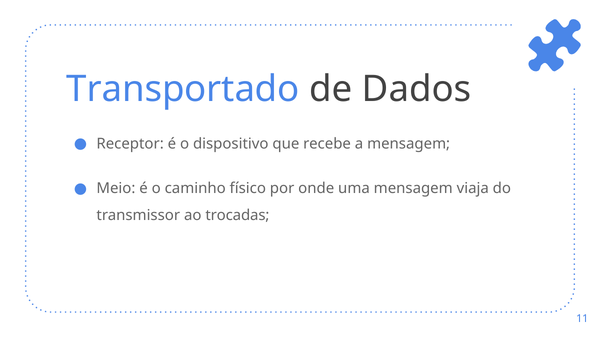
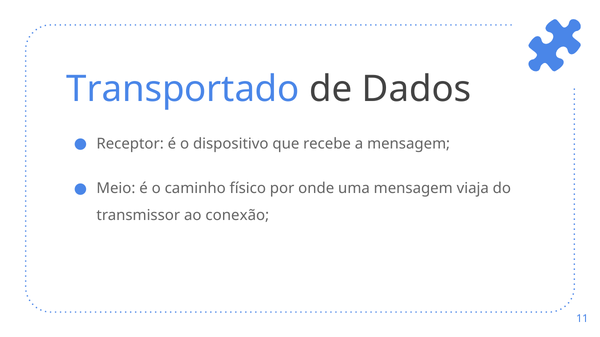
trocadas: trocadas -> conexão
